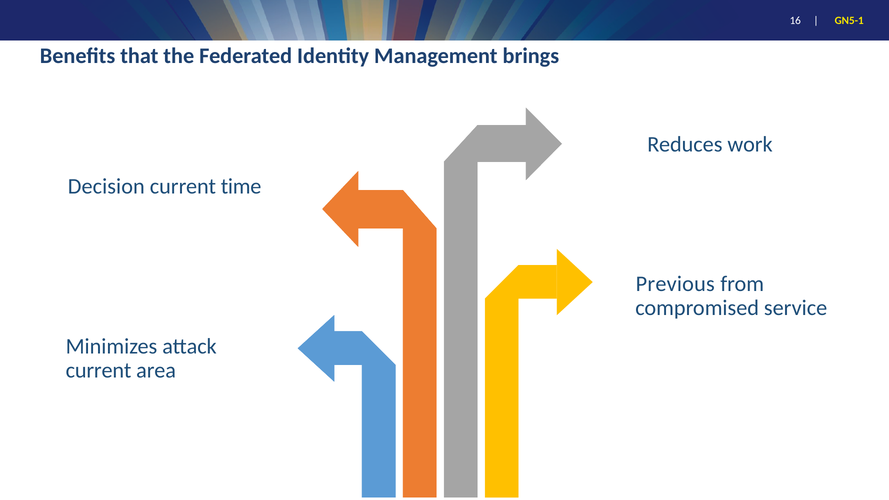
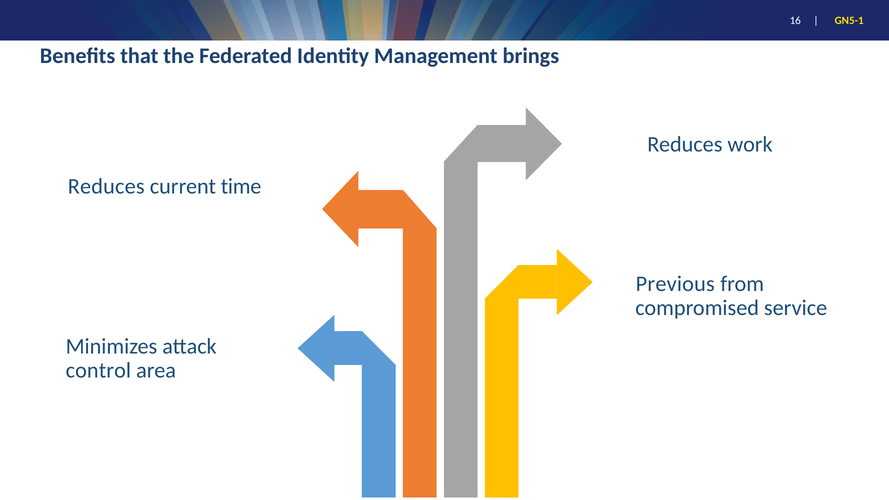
Decision at (106, 186): Decision -> Reduces
current at (99, 371): current -> control
